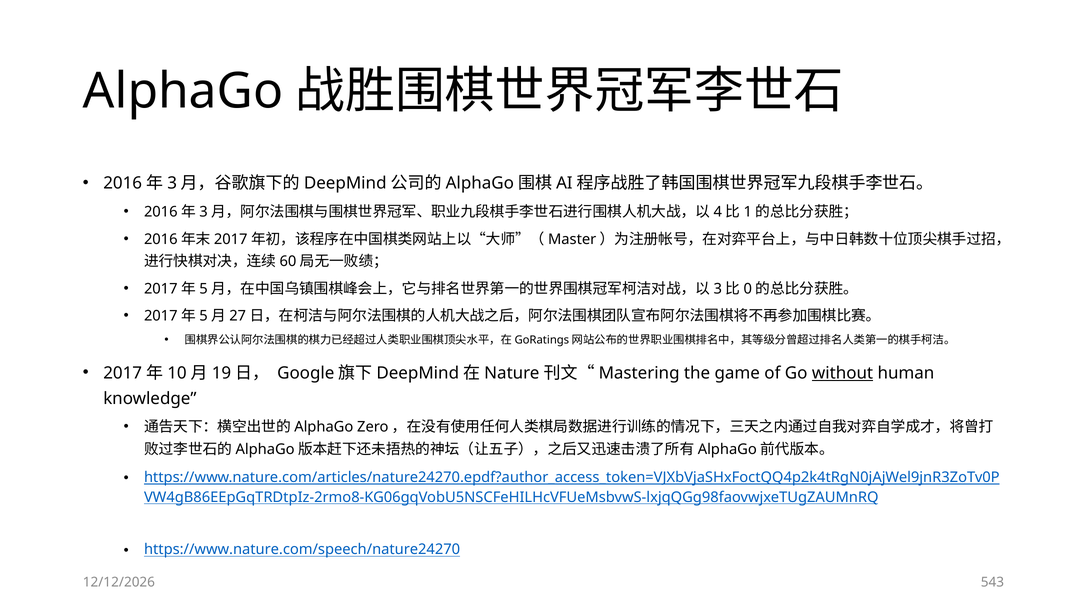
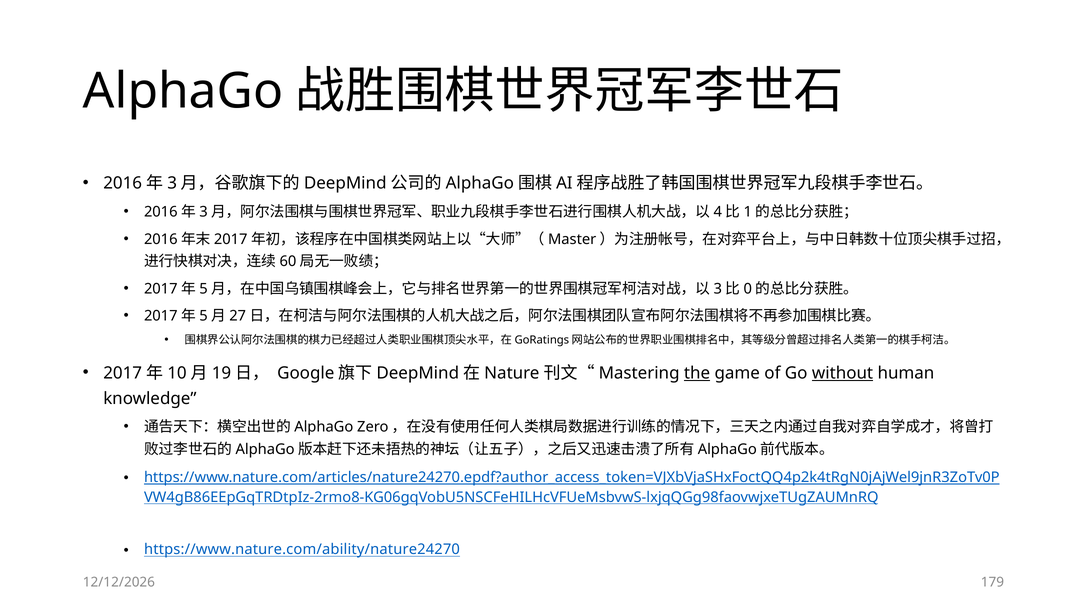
the underline: none -> present
https://www.nature.com/speech/nature24270: https://www.nature.com/speech/nature24270 -> https://www.nature.com/ability/nature24270
543: 543 -> 179
